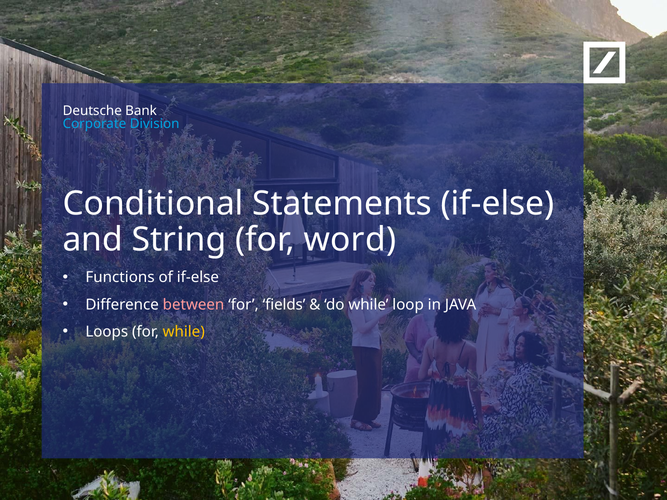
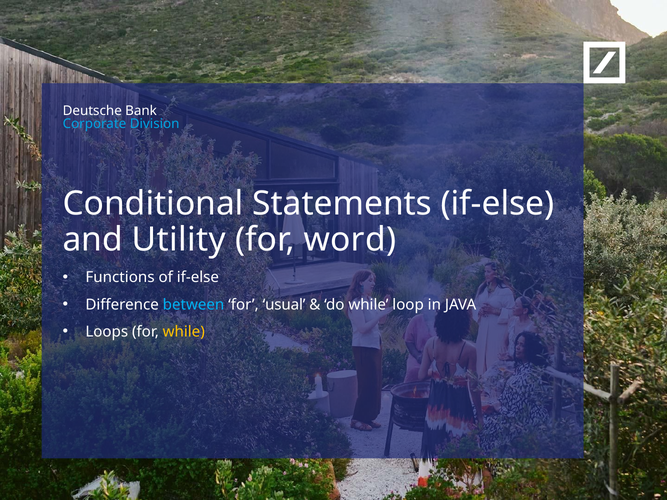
String: String -> Utility
between colour: pink -> light blue
fields: fields -> usual
